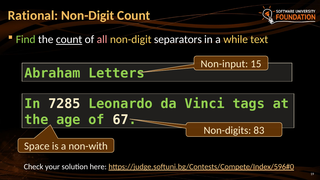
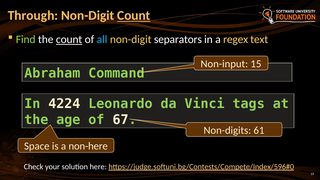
Rational: Rational -> Through
Count at (134, 16) underline: none -> present
all colour: pink -> light blue
while: while -> regex
Letters: Letters -> Command
7285: 7285 -> 4224
83: 83 -> 61
non-with: non-with -> non-here
